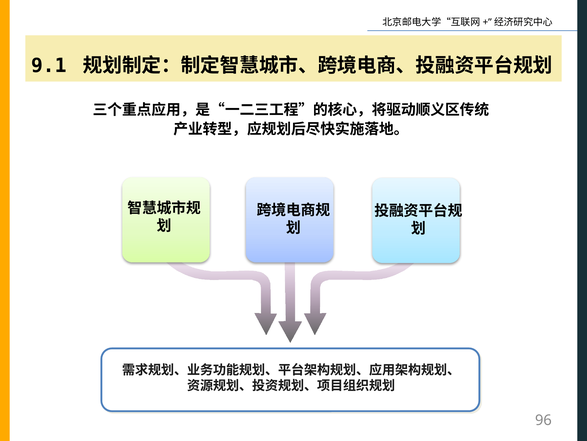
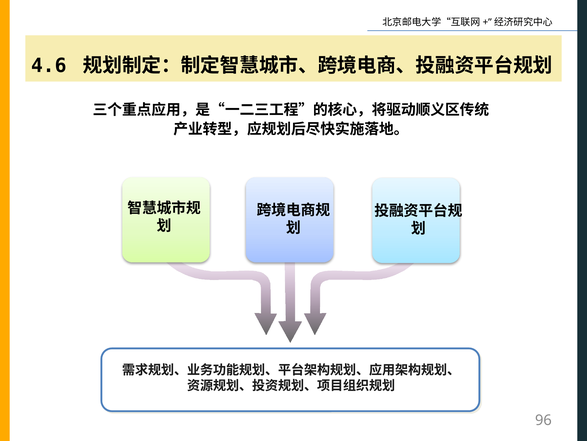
9.1: 9.1 -> 4.6
